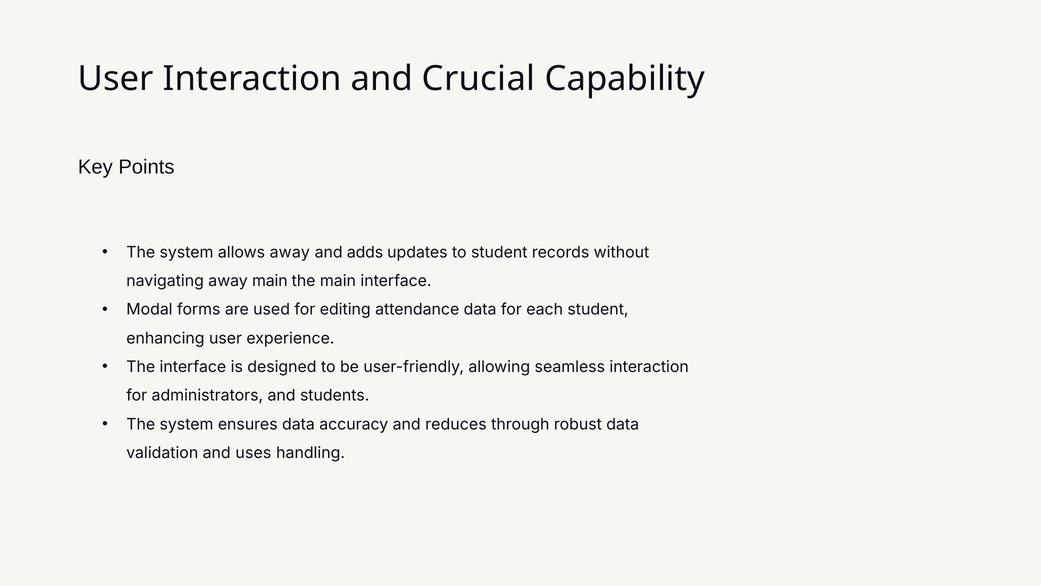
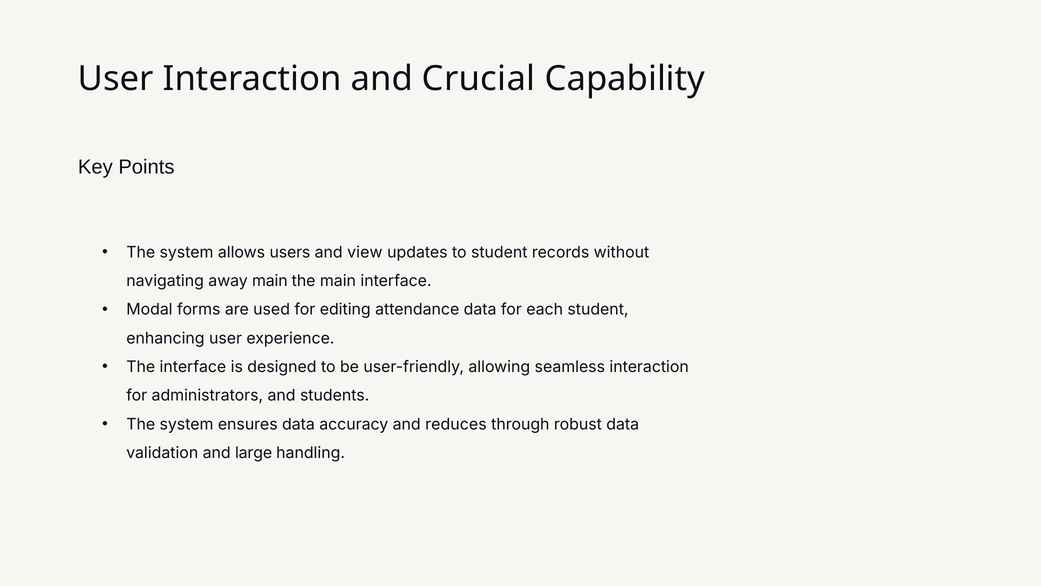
allows away: away -> users
adds: adds -> view
uses: uses -> large
